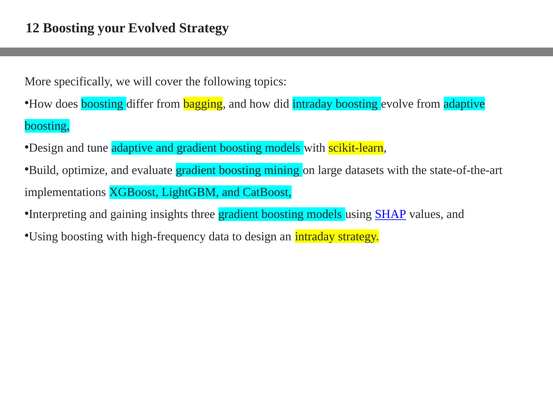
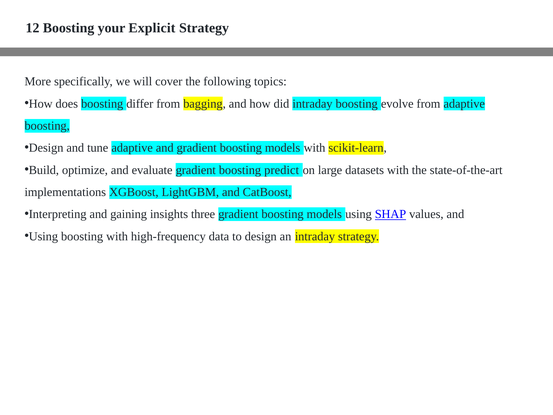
Evolved: Evolved -> Explicit
mining: mining -> predict
